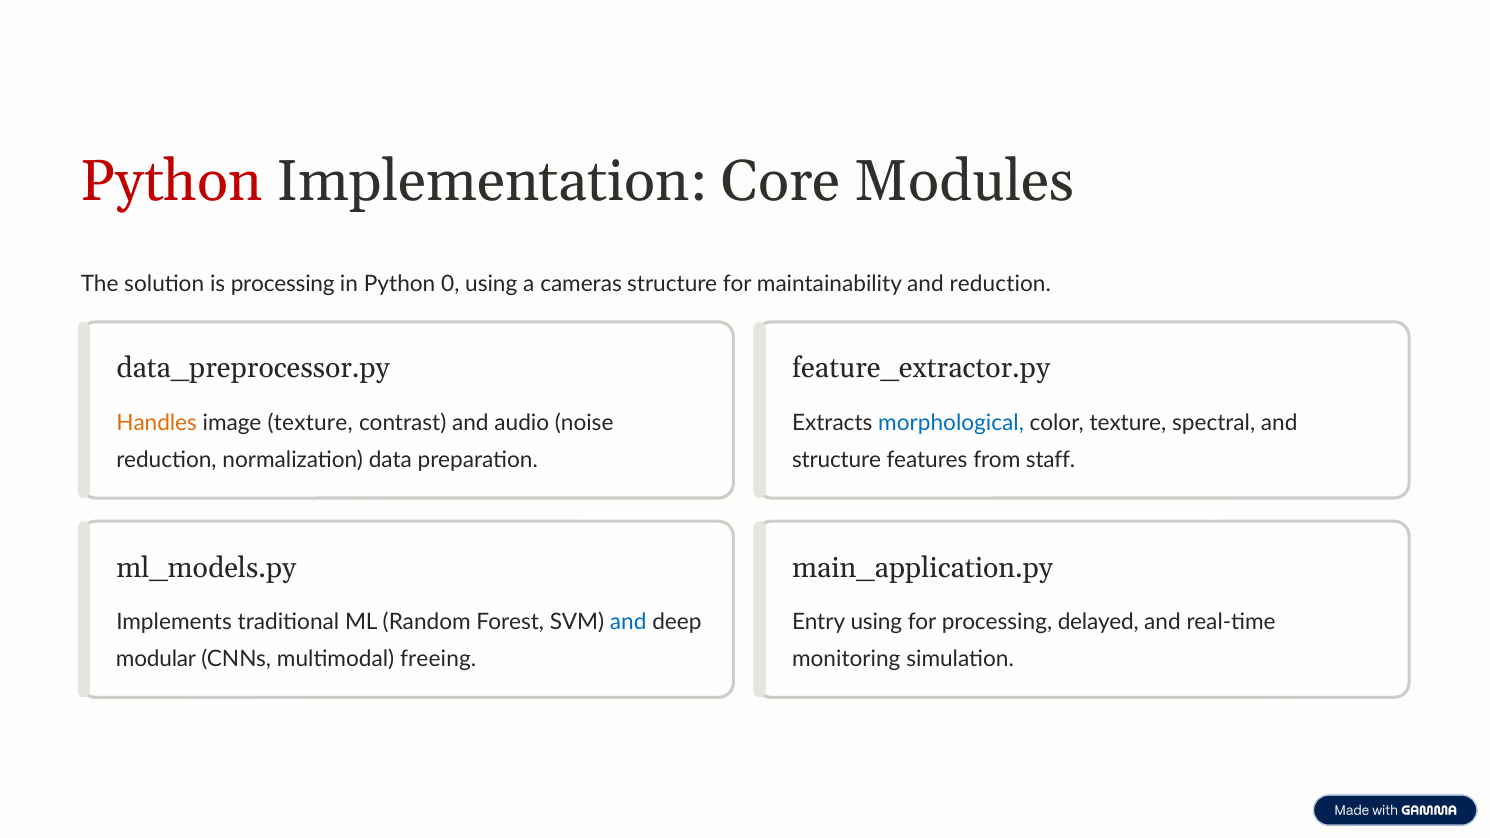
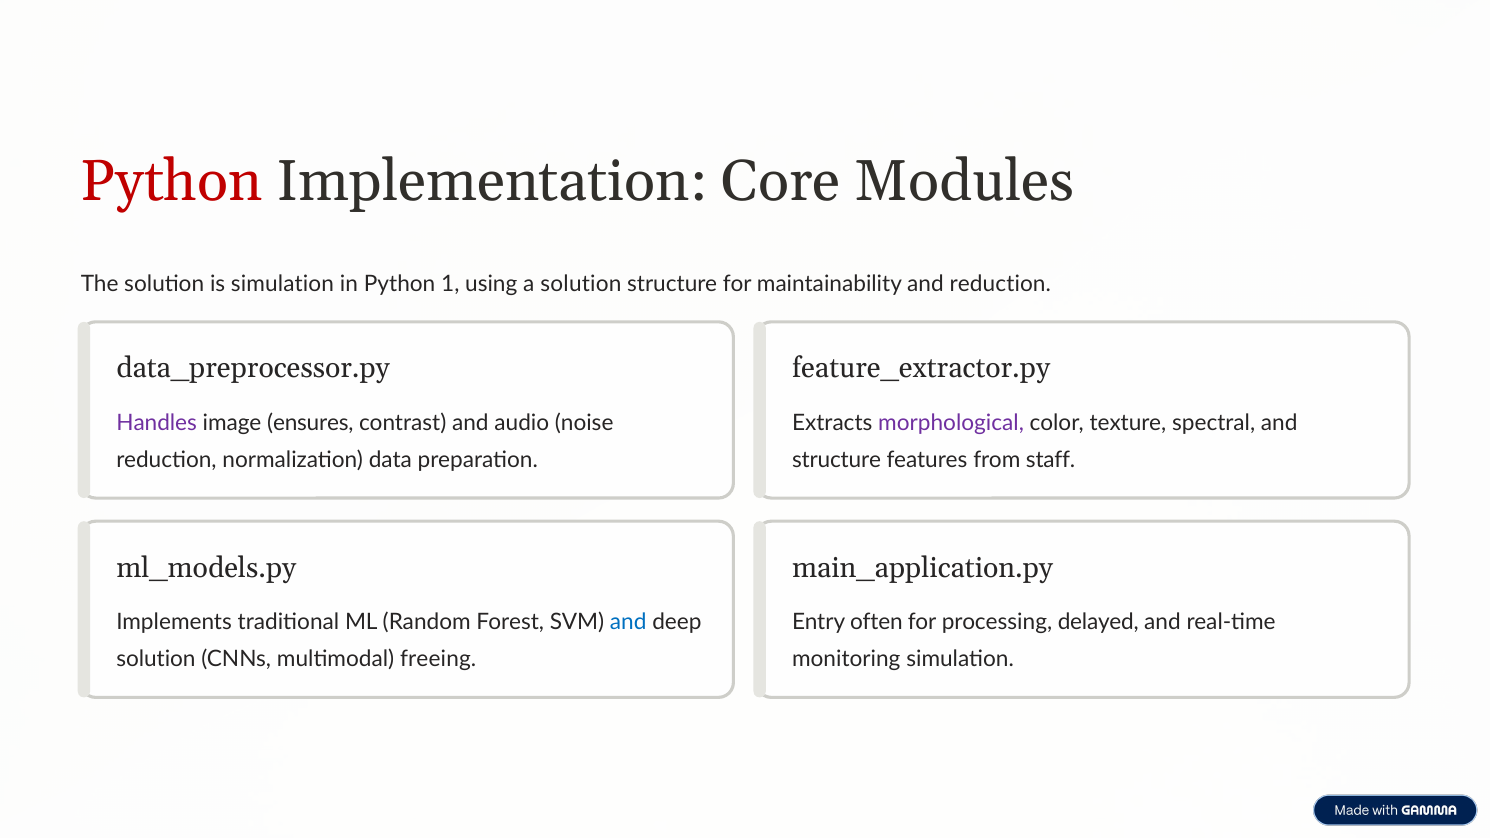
is processing: processing -> simulation
0: 0 -> 1
a cameras: cameras -> solution
Handles colour: orange -> purple
image texture: texture -> ensures
morphological colour: blue -> purple
Entry using: using -> often
modular at (156, 659): modular -> solution
